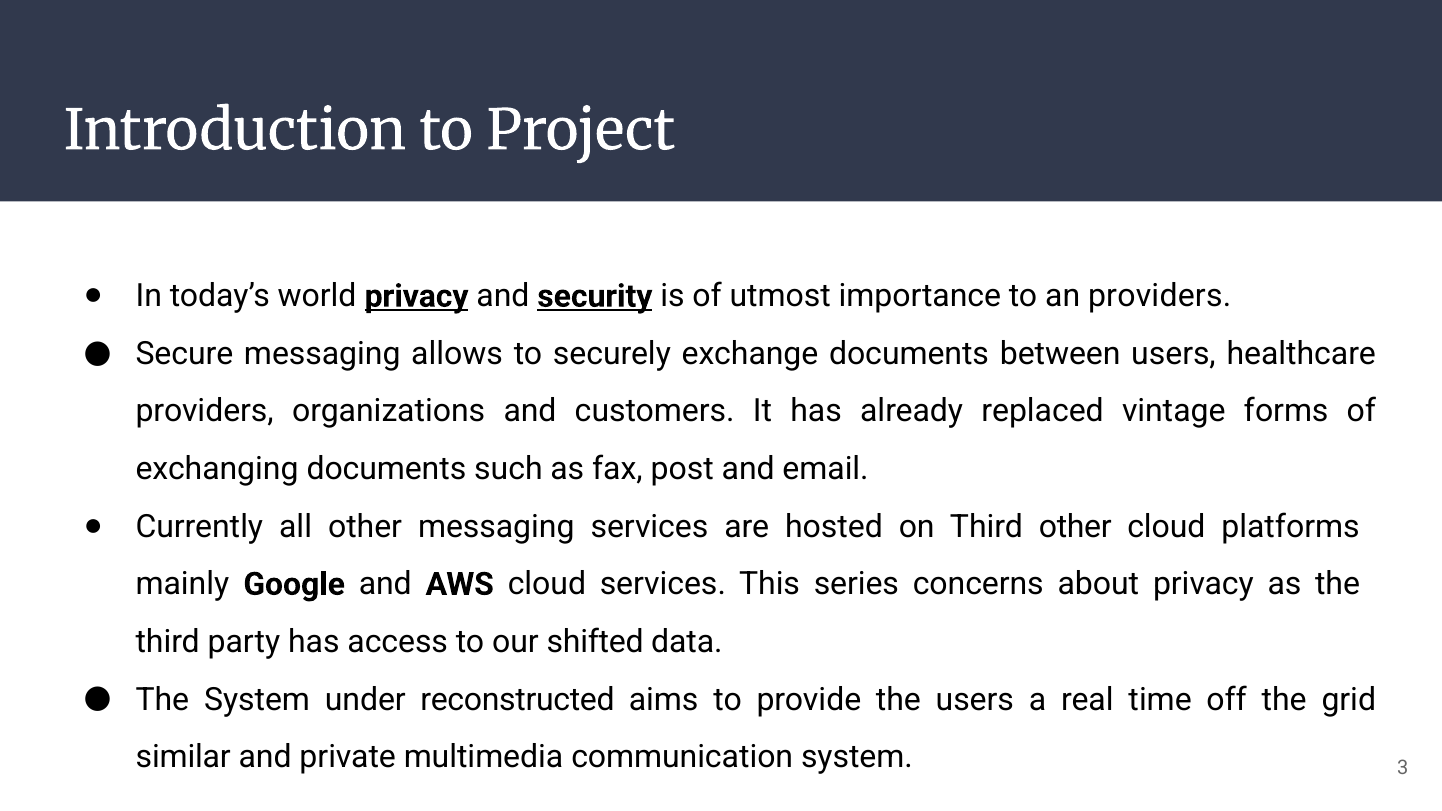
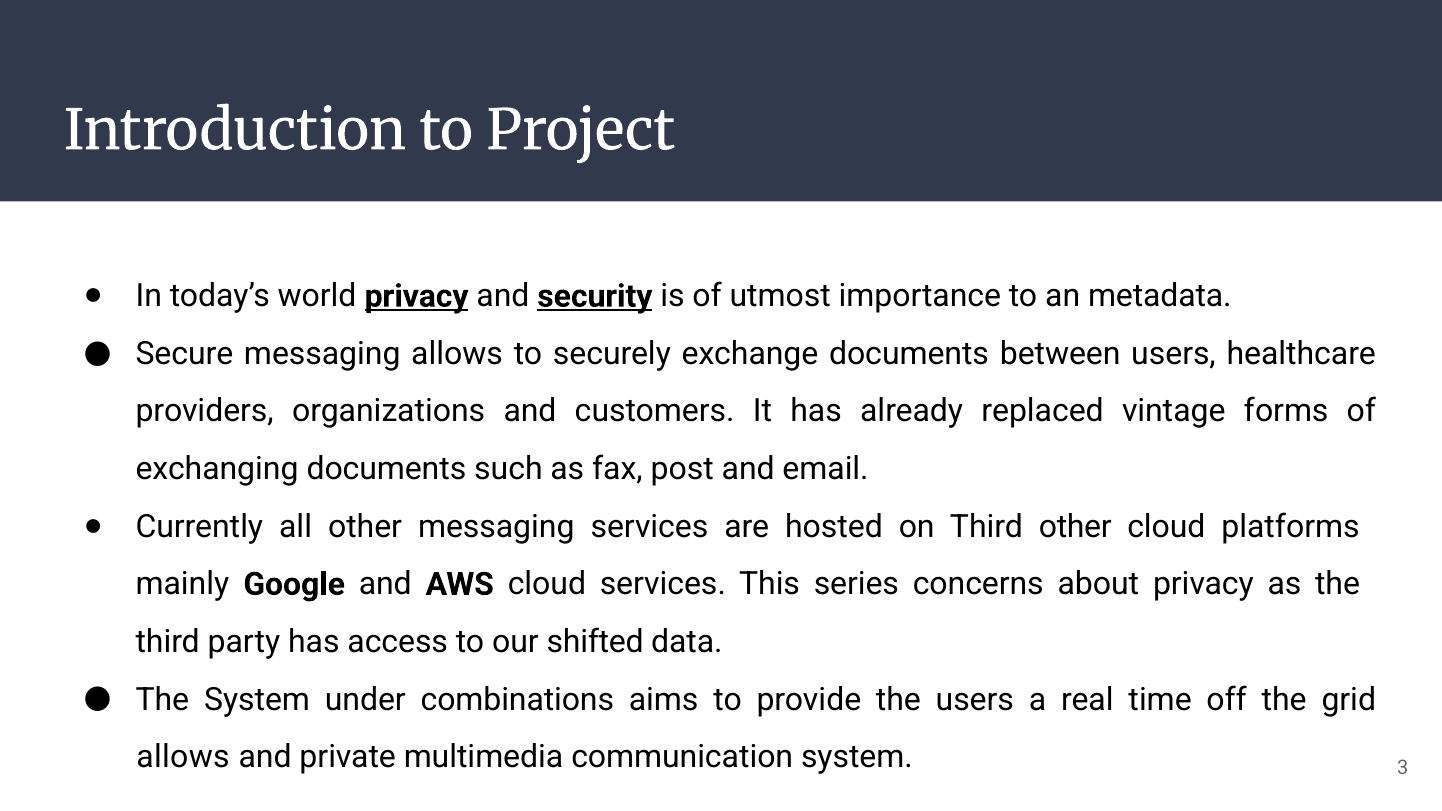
an providers: providers -> metadata
reconstructed: reconstructed -> combinations
similar at (183, 757): similar -> allows
